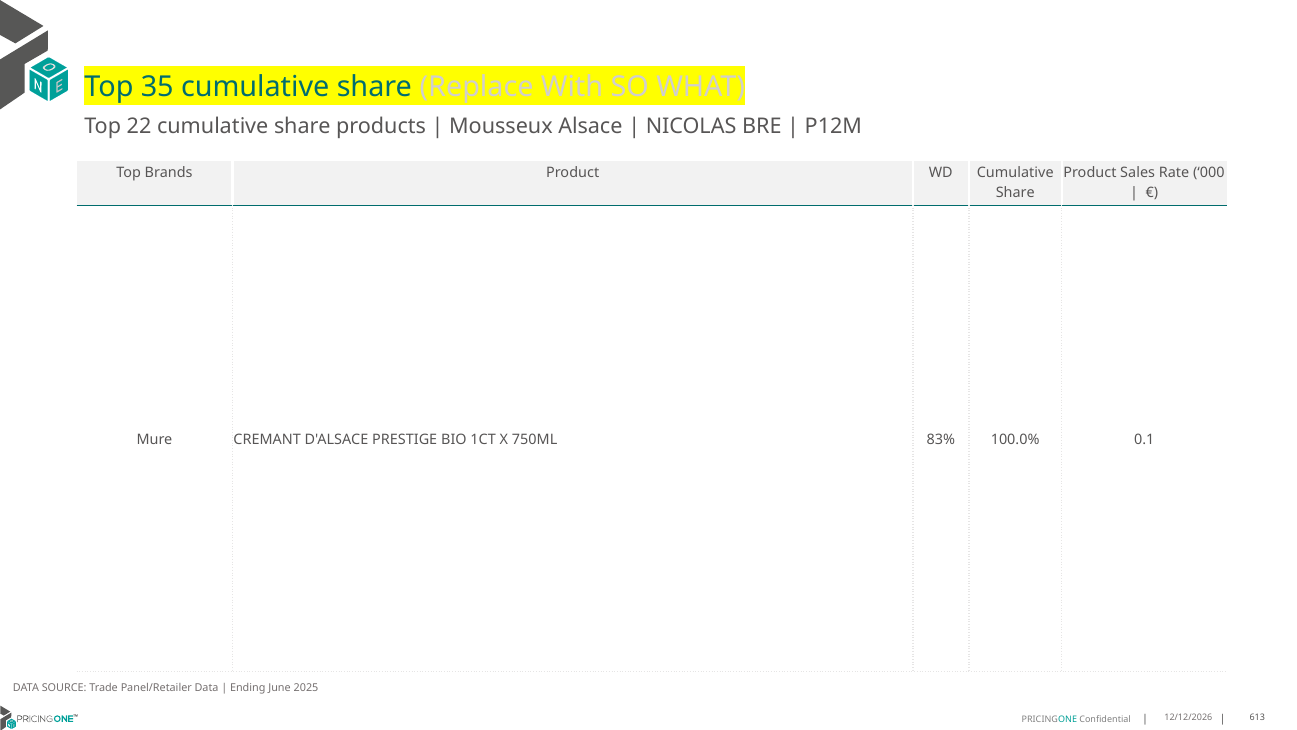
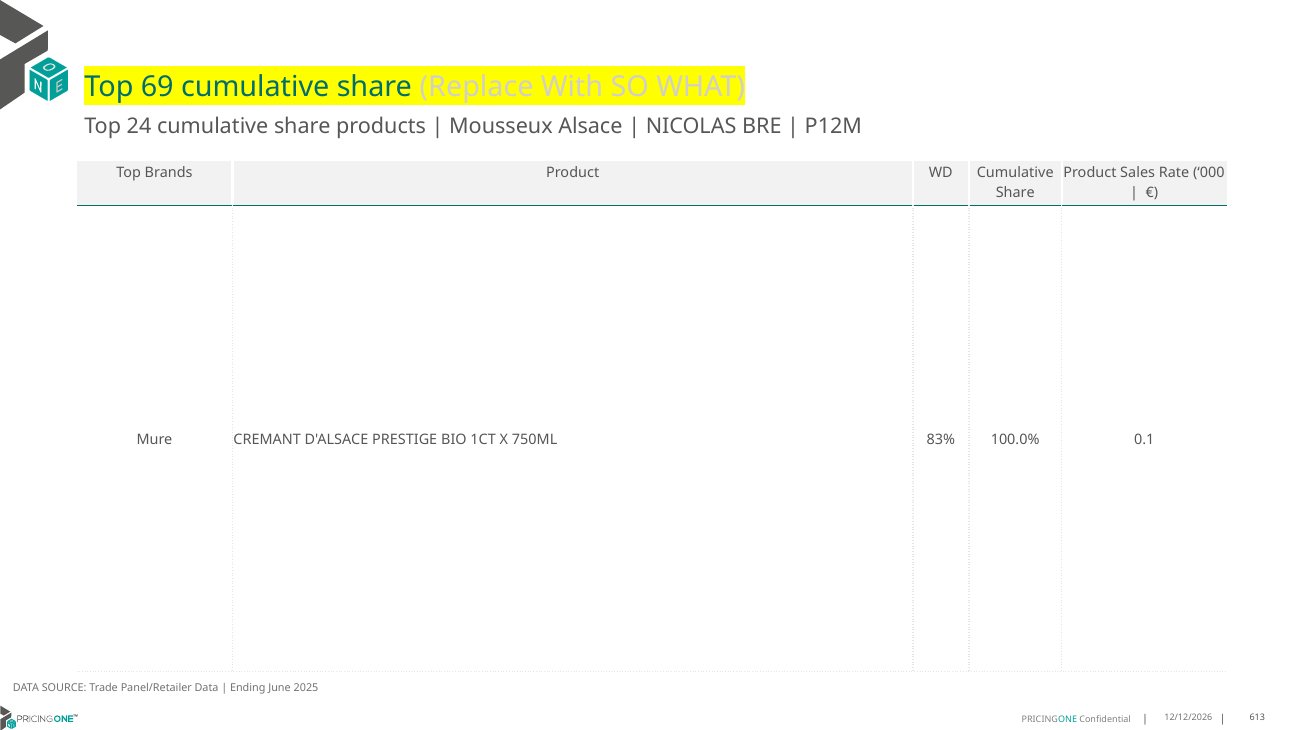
35: 35 -> 69
22: 22 -> 24
